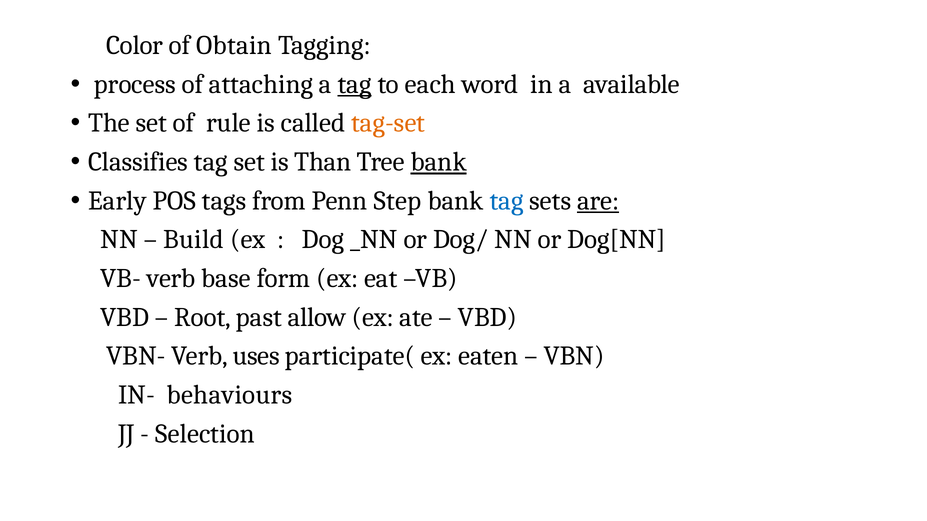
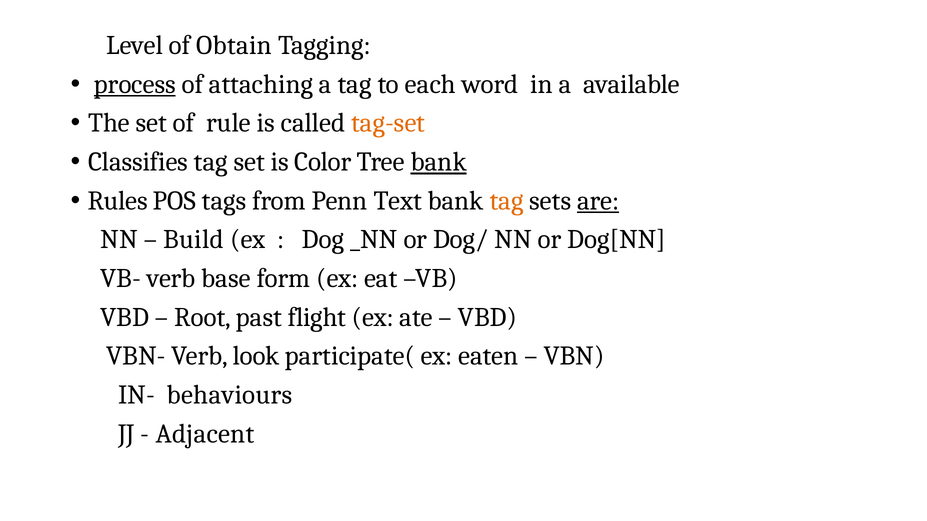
Color: Color -> Level
process underline: none -> present
tag at (355, 84) underline: present -> none
Than: Than -> Color
Early: Early -> Rules
Step: Step -> Text
tag at (507, 201) colour: blue -> orange
allow: allow -> flight
uses: uses -> look
Selection: Selection -> Adjacent
